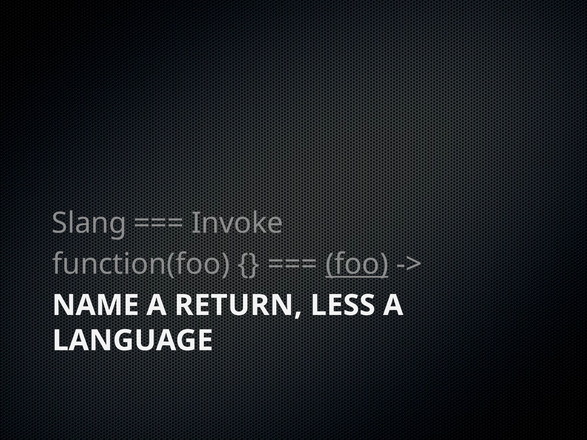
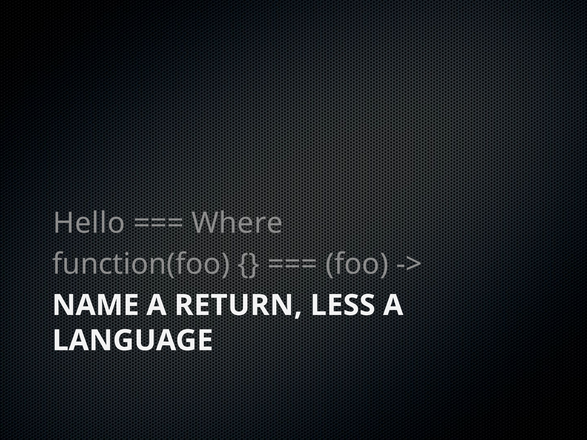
Slang: Slang -> Hello
Invoke: Invoke -> Where
foo underline: present -> none
